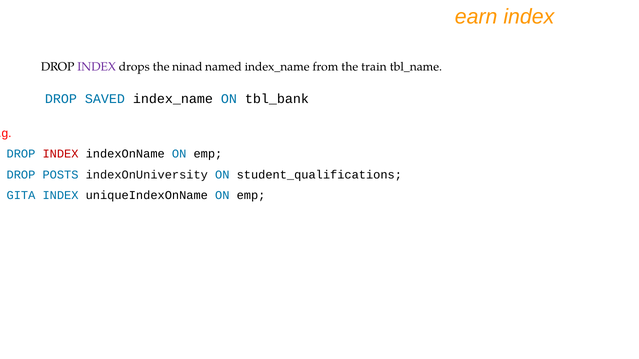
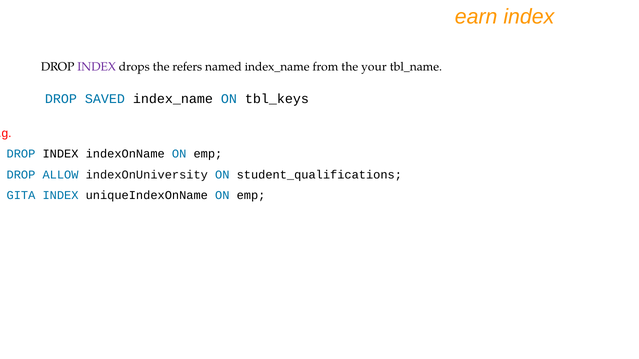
ninad: ninad -> refers
train: train -> your
tbl_bank: tbl_bank -> tbl_keys
INDEX at (61, 154) colour: red -> black
POSTS: POSTS -> ALLOW
